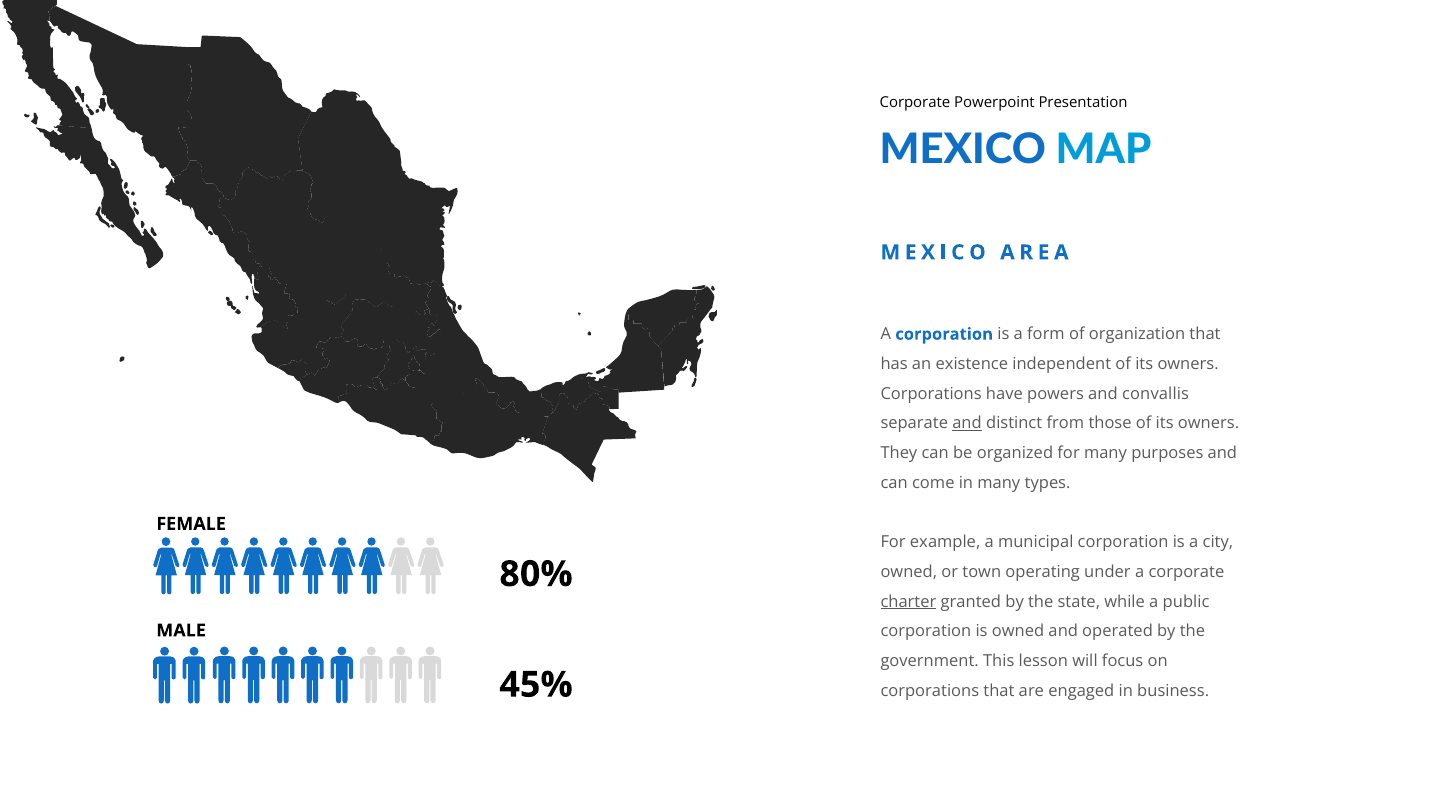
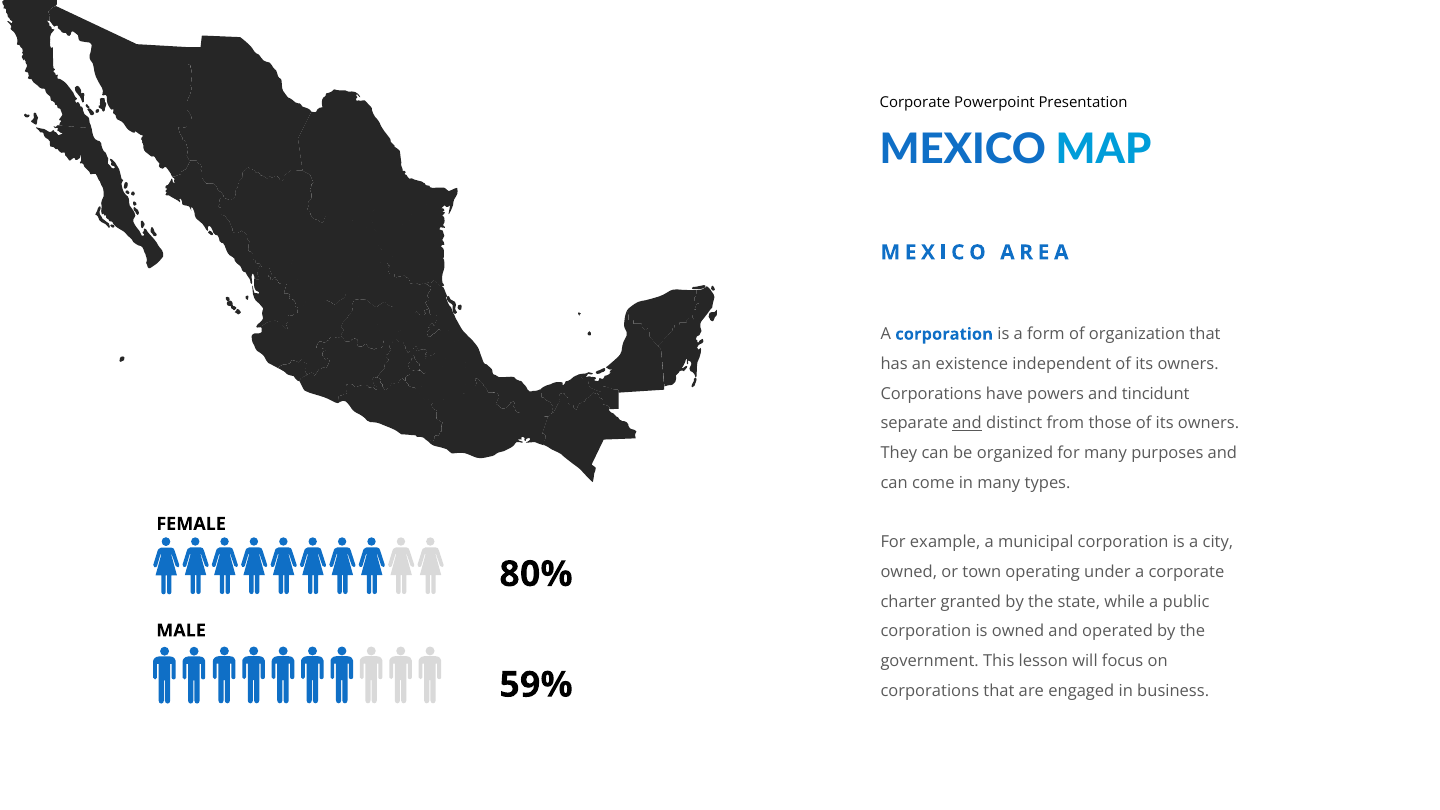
convallis: convallis -> tincidunt
charter underline: present -> none
45%: 45% -> 59%
